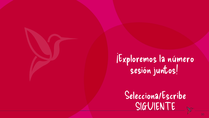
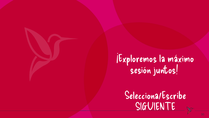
número: número -> máximo
